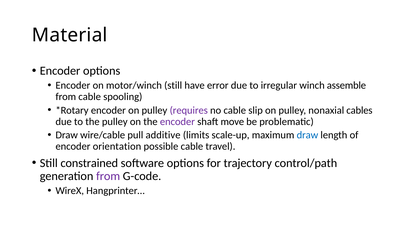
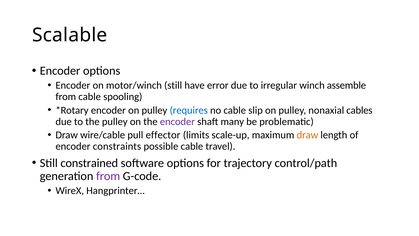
Material: Material -> Scalable
requires colour: purple -> blue
move: move -> many
additive: additive -> effector
draw at (307, 135) colour: blue -> orange
orientation: orientation -> constraints
